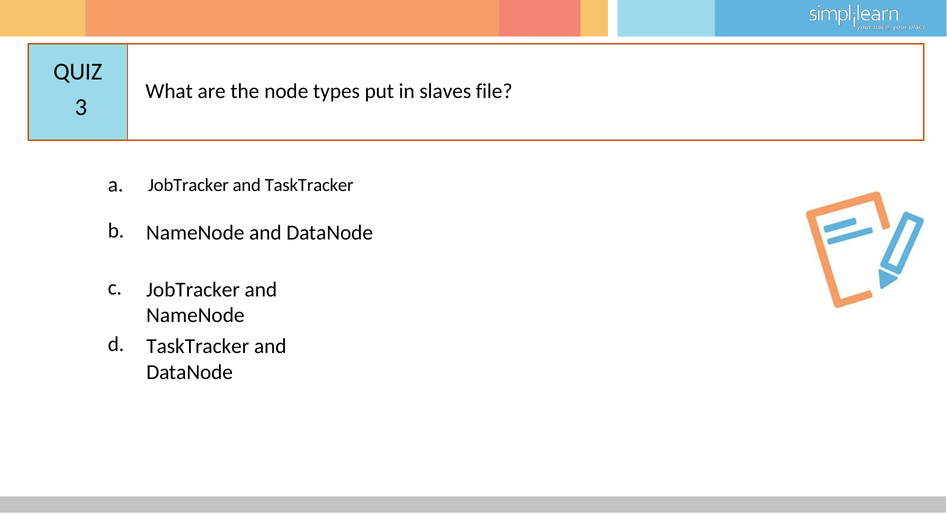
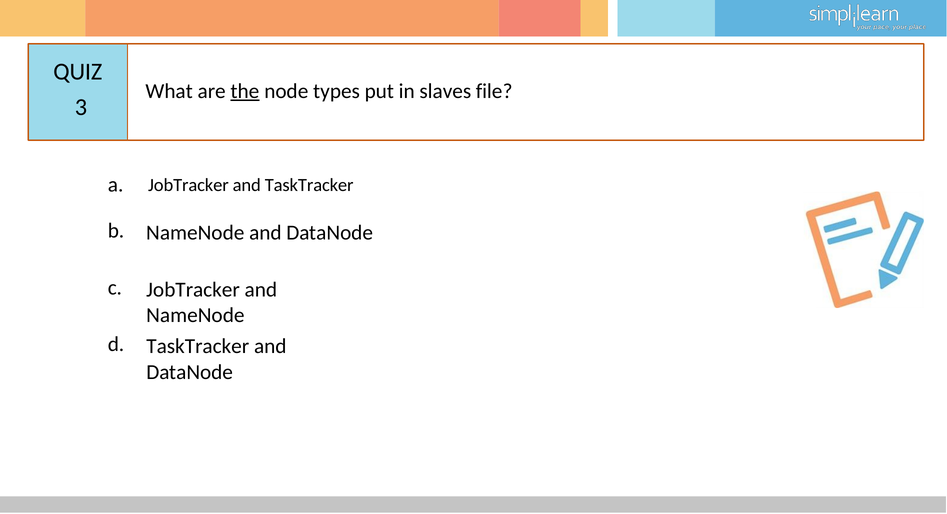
the underline: none -> present
